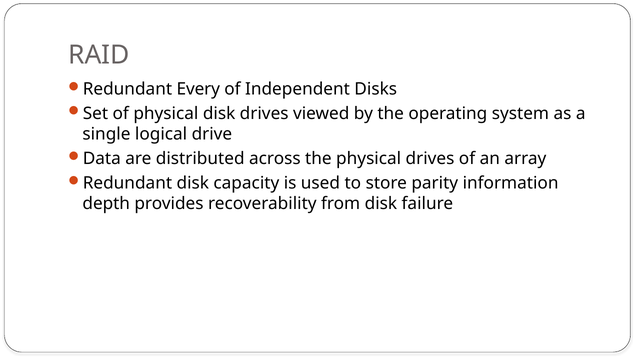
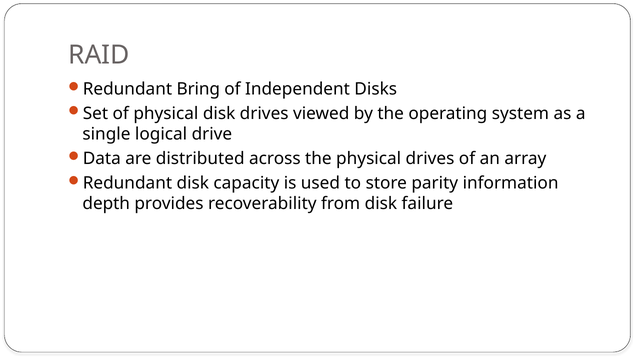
Every: Every -> Bring
